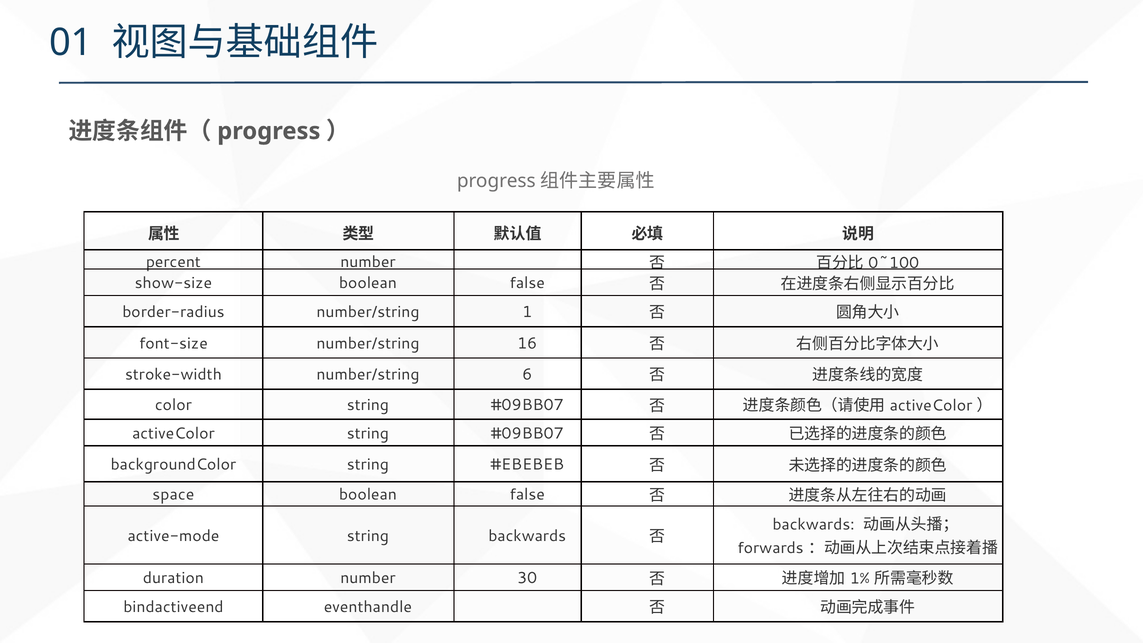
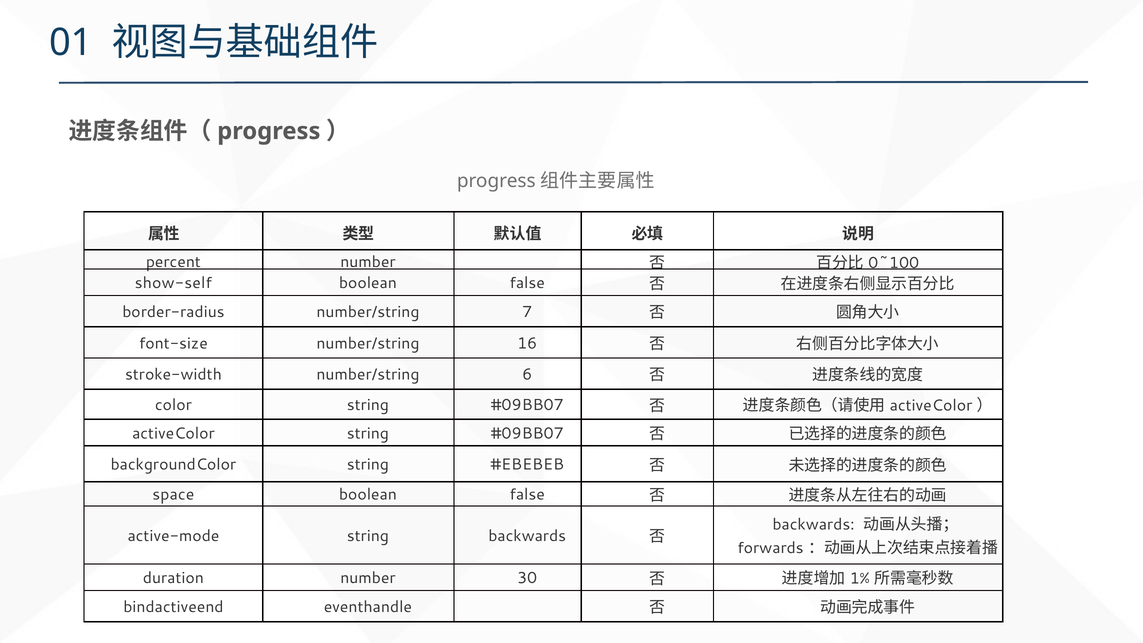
show-size: show-size -> show-self
1: 1 -> 7
